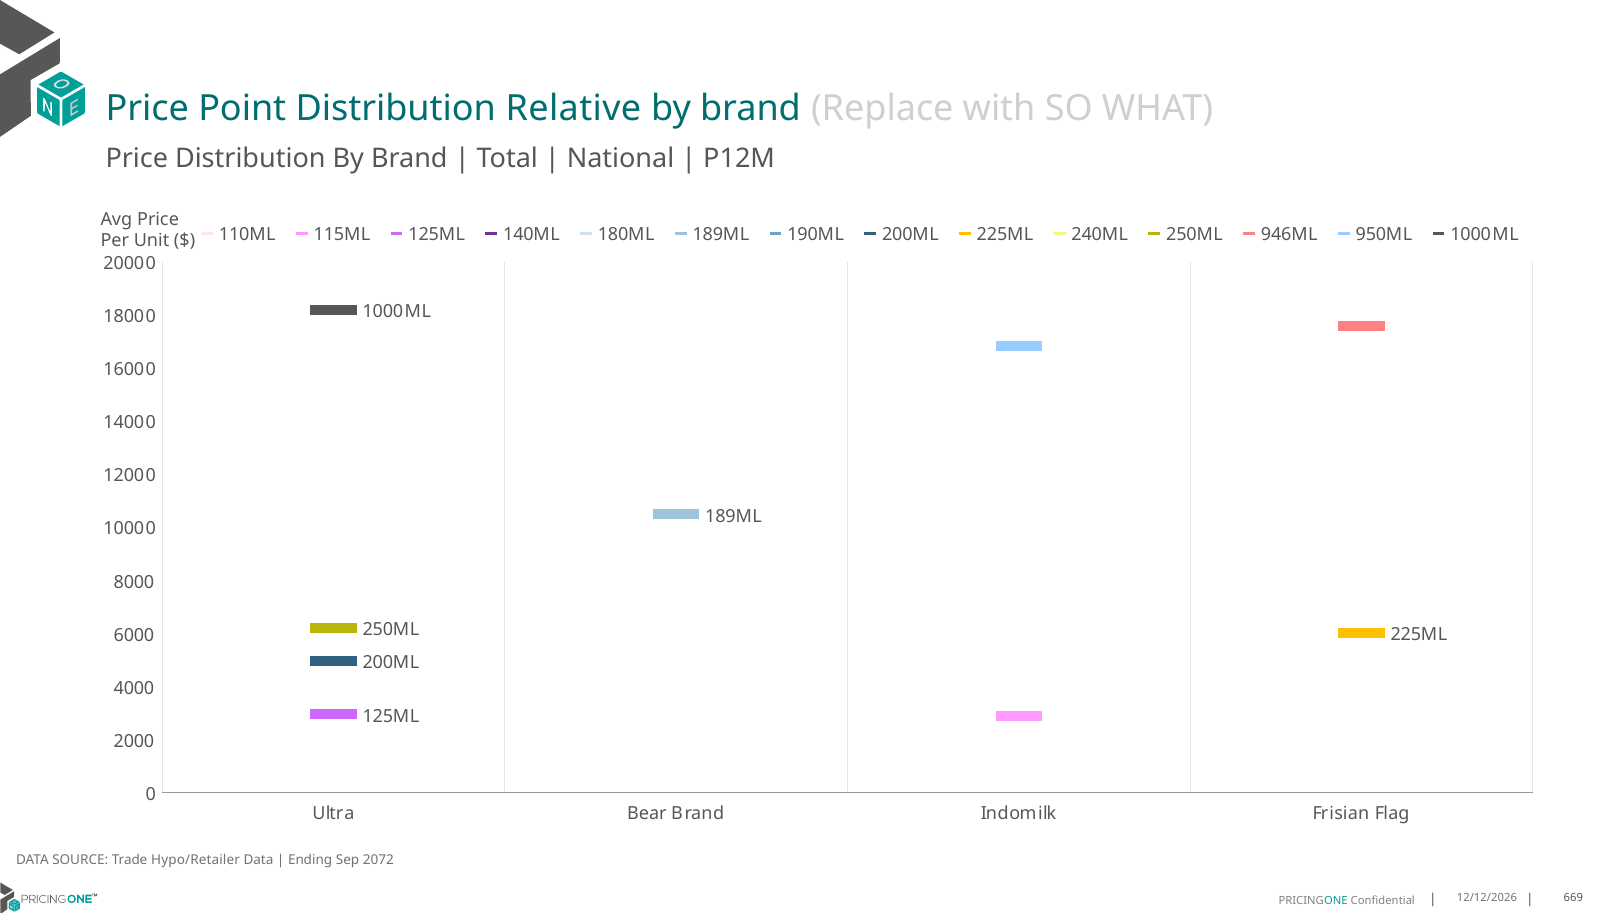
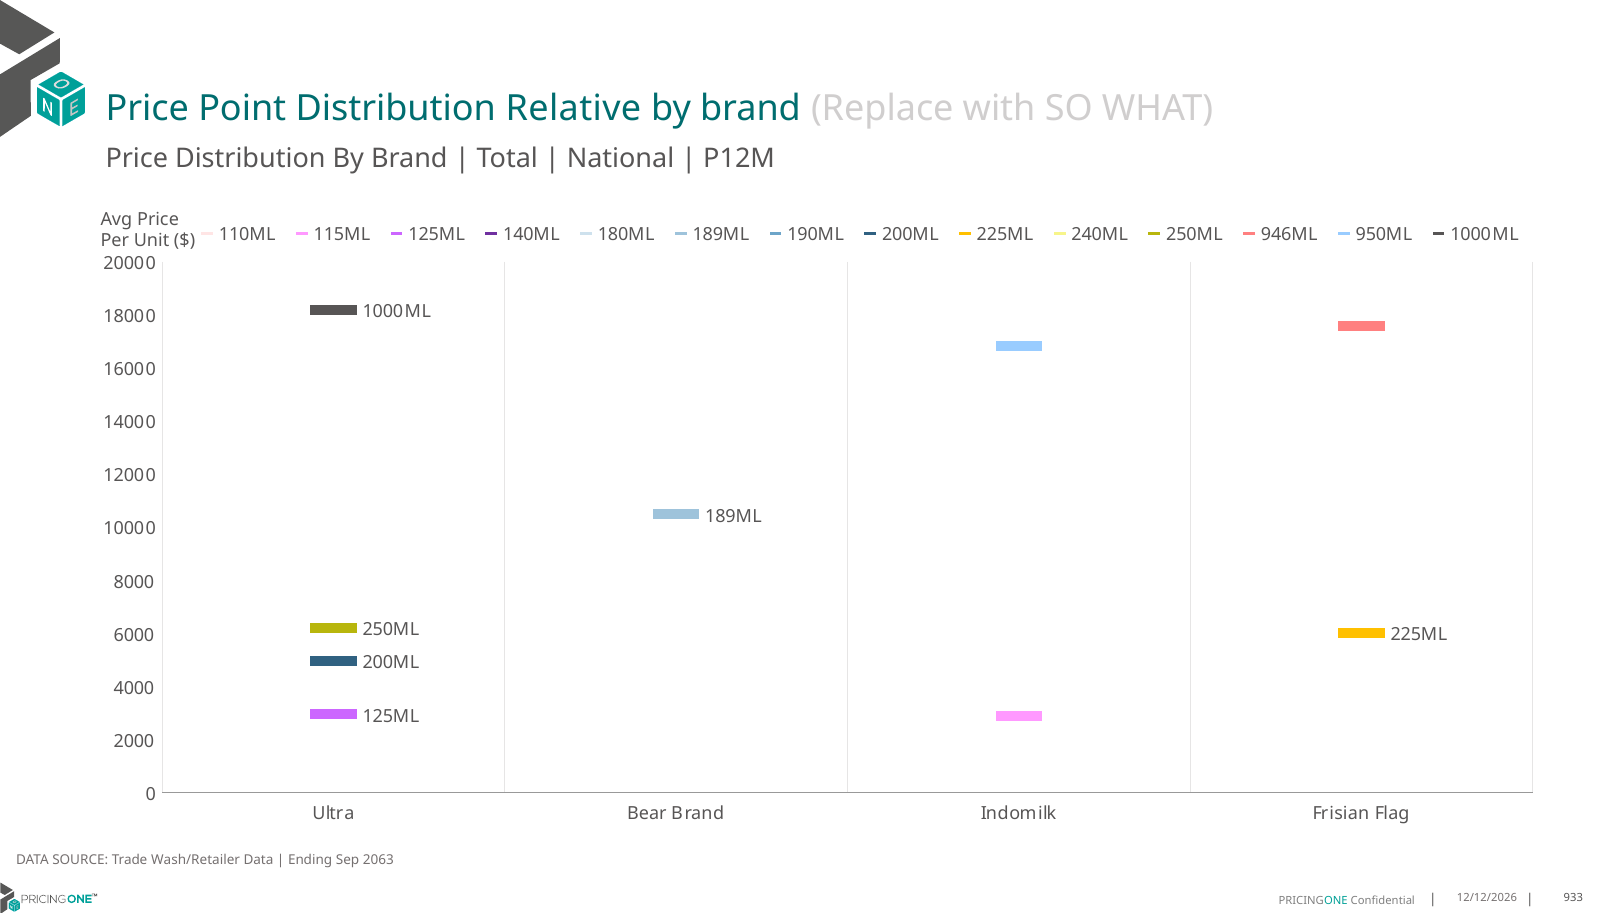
Hypo/Retailer: Hypo/Retailer -> Wash/Retailer
2072: 2072 -> 2063
669: 669 -> 933
